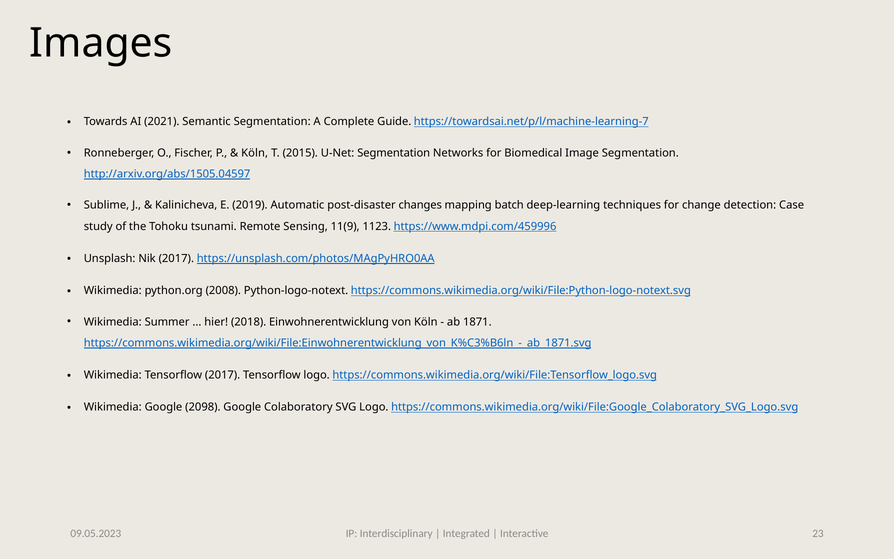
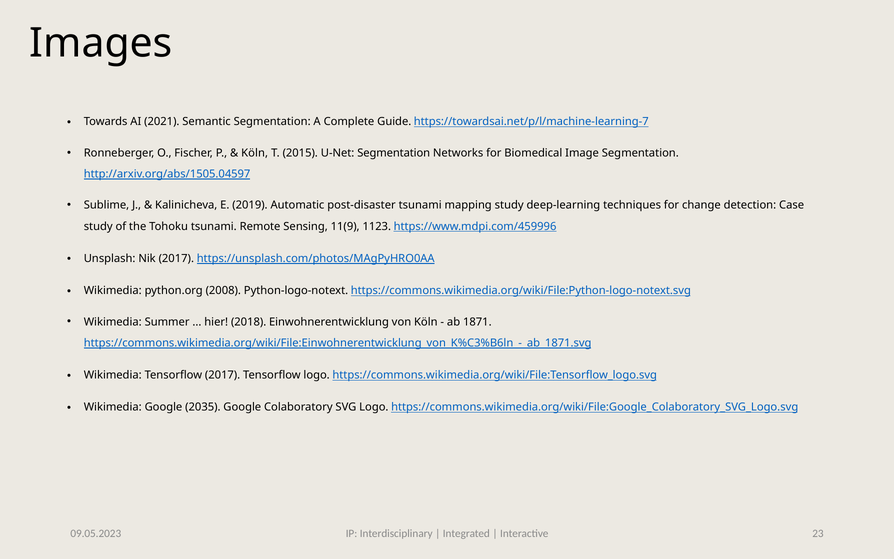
post-disaster changes: changes -> tsunami
mapping batch: batch -> study
2098: 2098 -> 2035
